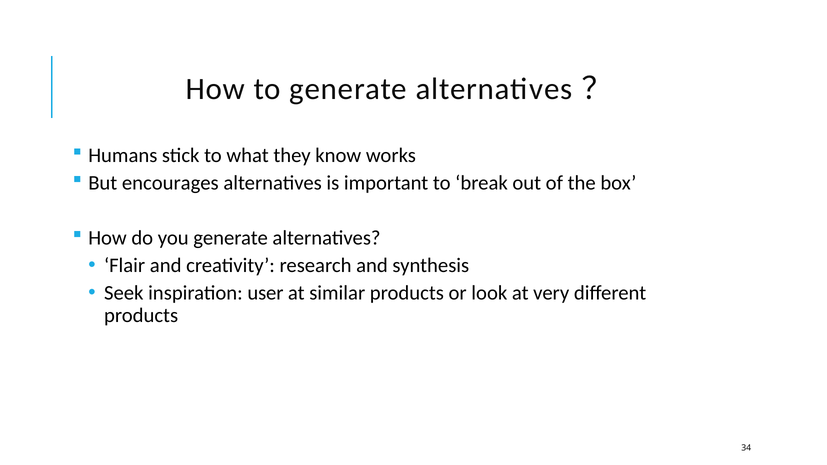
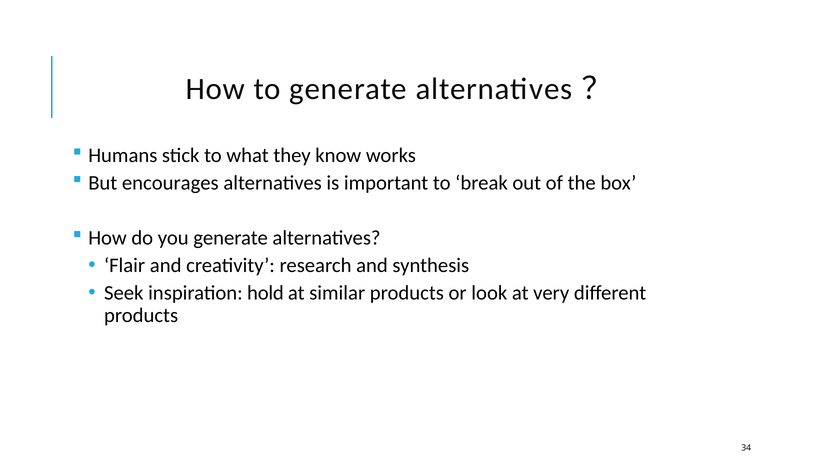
user: user -> hold
